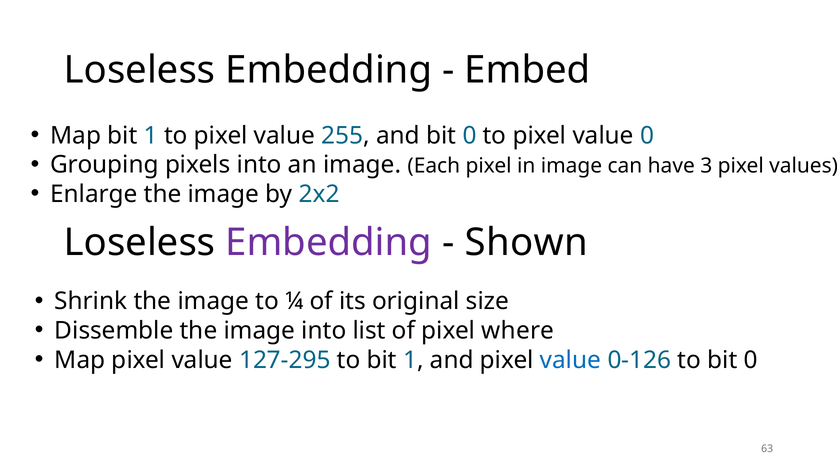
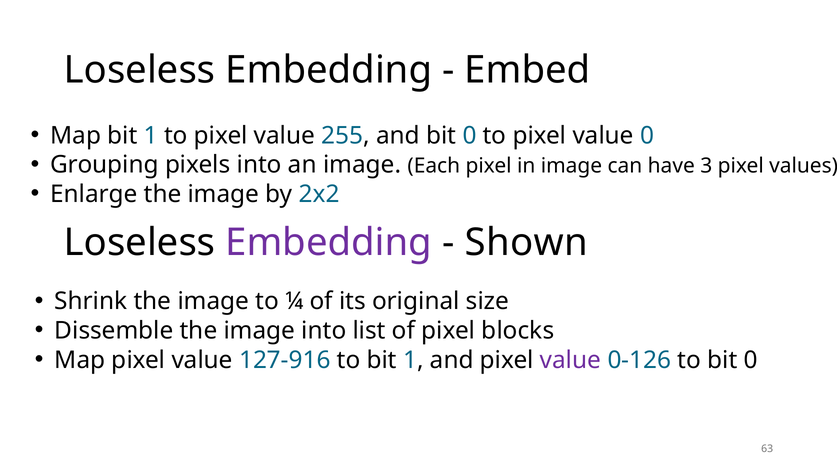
where: where -> blocks
127-295: 127-295 -> 127-916
value at (571, 360) colour: blue -> purple
